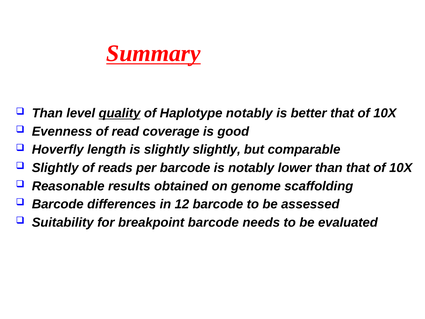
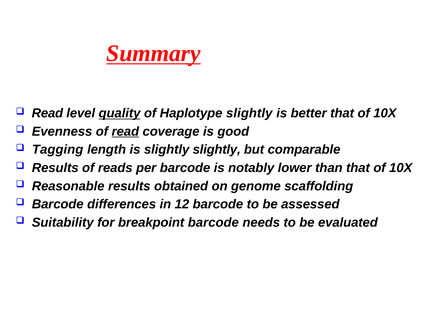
Than at (47, 113): Than -> Read
Haplotype notably: notably -> slightly
read at (125, 131) underline: none -> present
Hoverfly: Hoverfly -> Tagging
Slightly at (55, 168): Slightly -> Results
